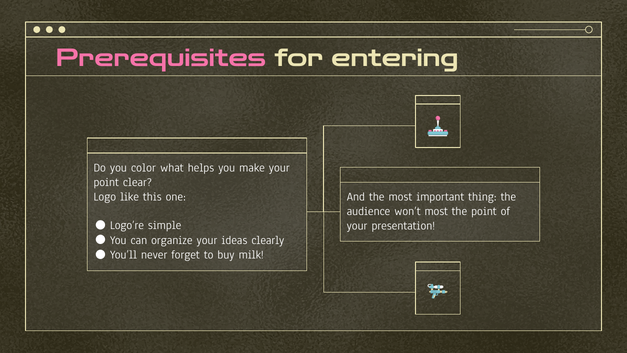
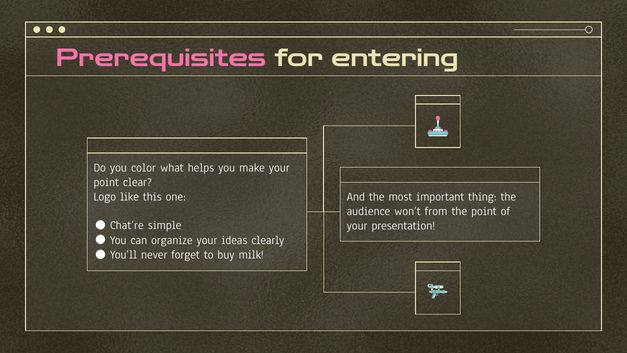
won’t most: most -> from
Logo’re: Logo’re -> Chat’re
